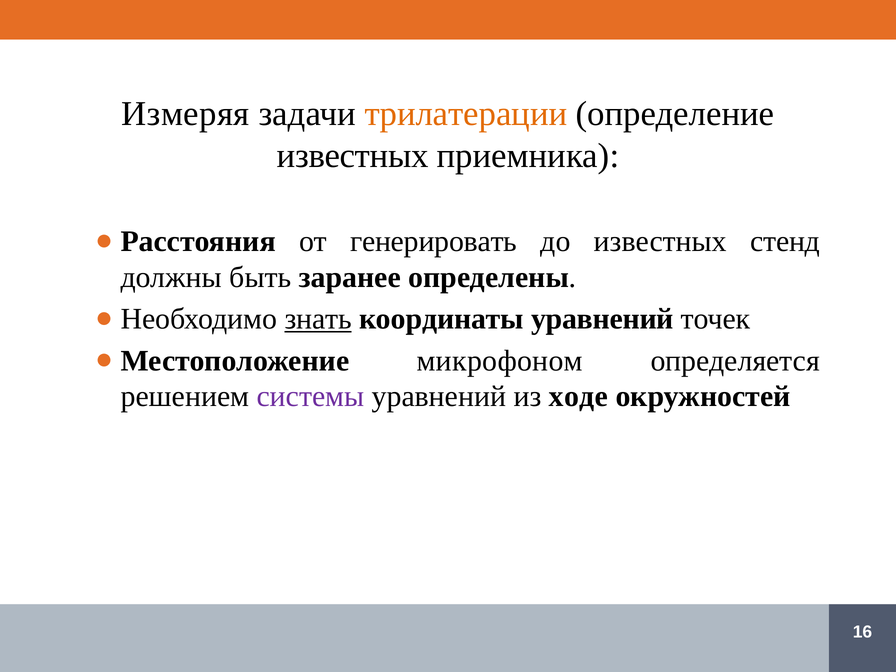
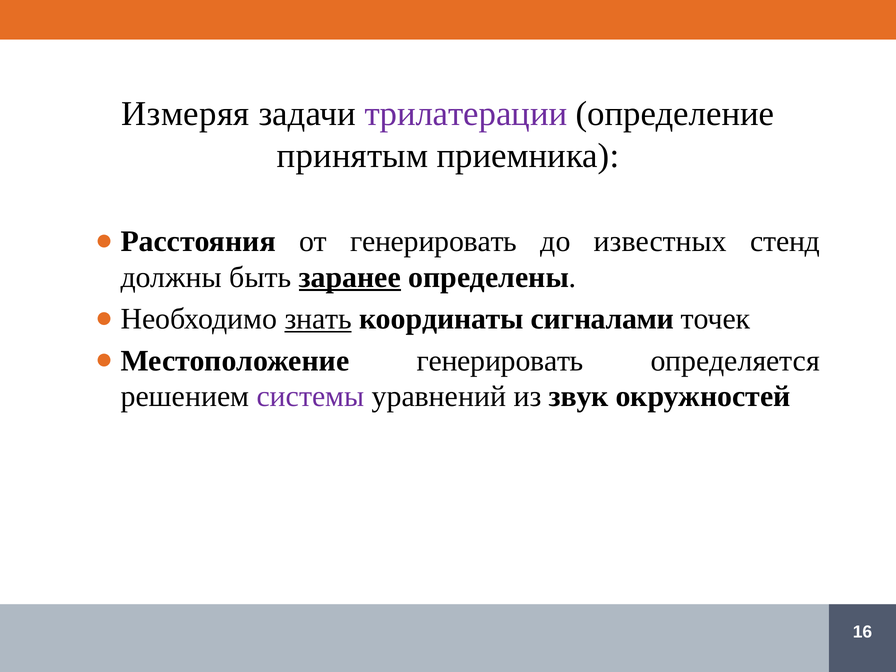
трилатерации colour: orange -> purple
известных at (353, 156): известных -> принятым
заранее underline: none -> present
координаты уравнений: уравнений -> сигналами
микрофоном at (500, 361): микрофоном -> генерировать
ходе: ходе -> звук
